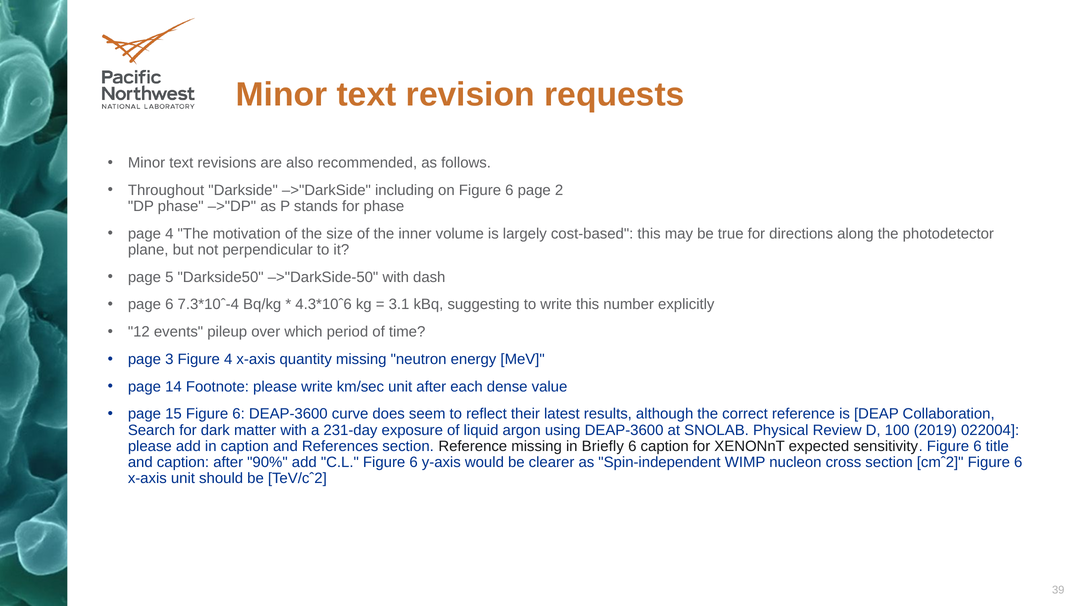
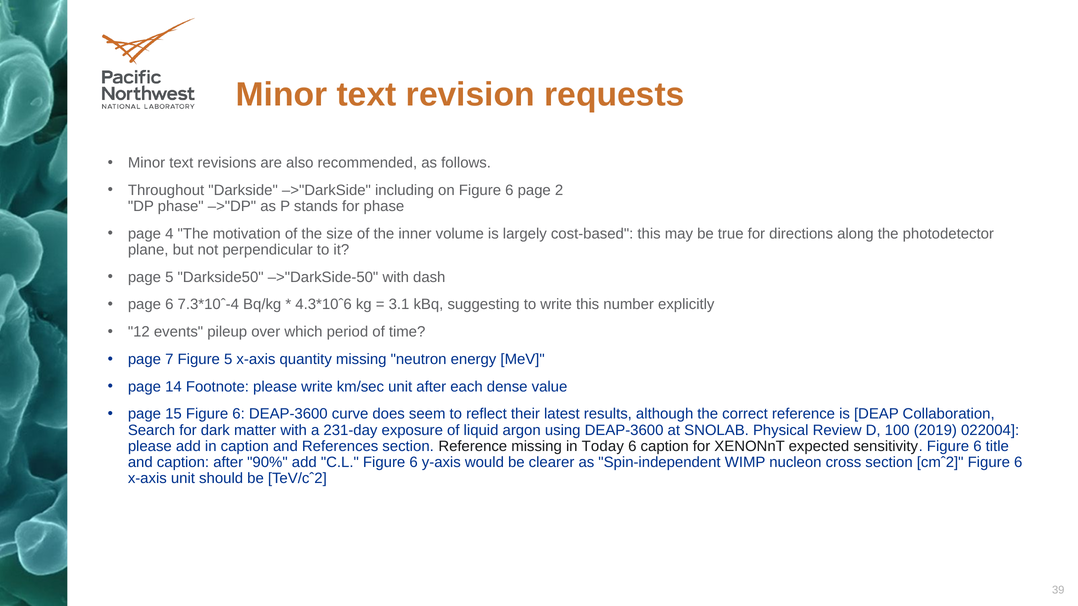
3: 3 -> 7
Figure 4: 4 -> 5
Briefly: Briefly -> Today
